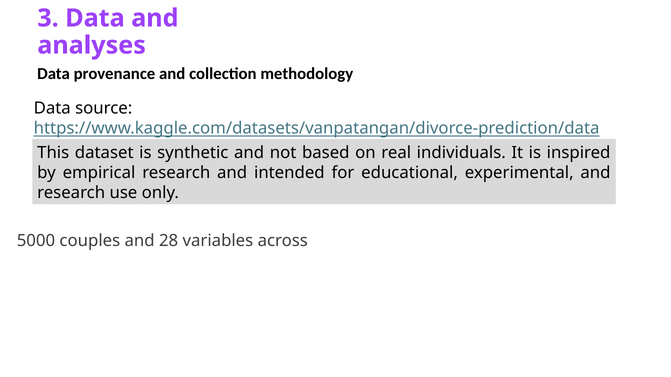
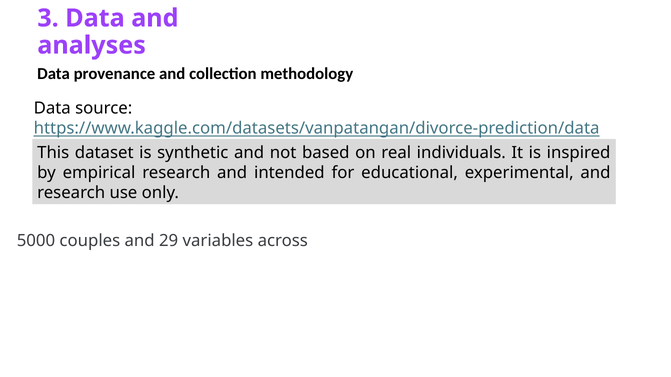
28: 28 -> 29
